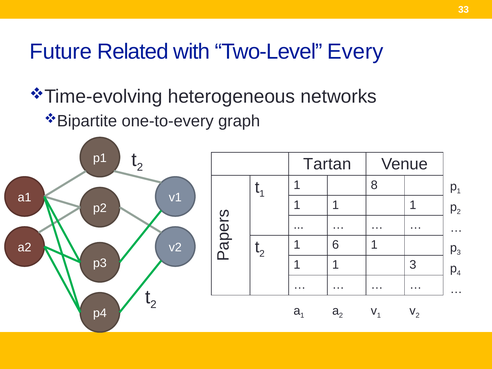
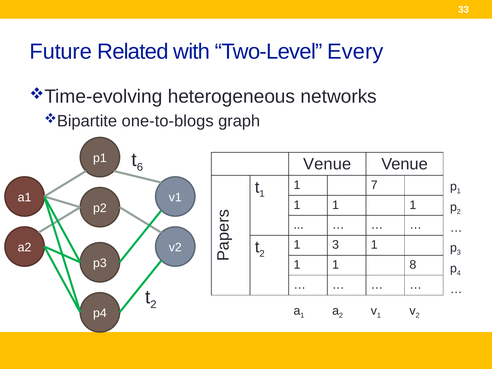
one-to-every: one-to-every -> one-to-blogs
2 at (140, 167): 2 -> 6
Tartan at (327, 164): Tartan -> Venue
8: 8 -> 7
1 6: 6 -> 3
1 3: 3 -> 8
